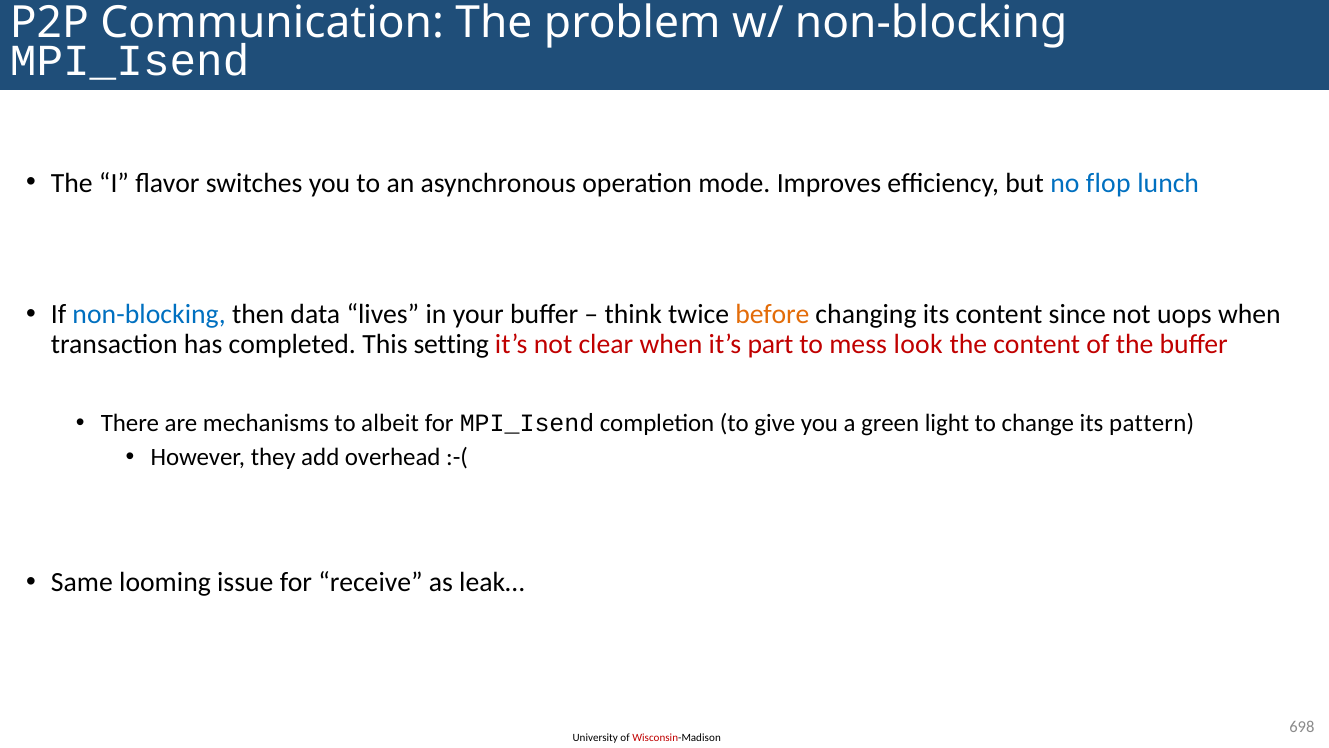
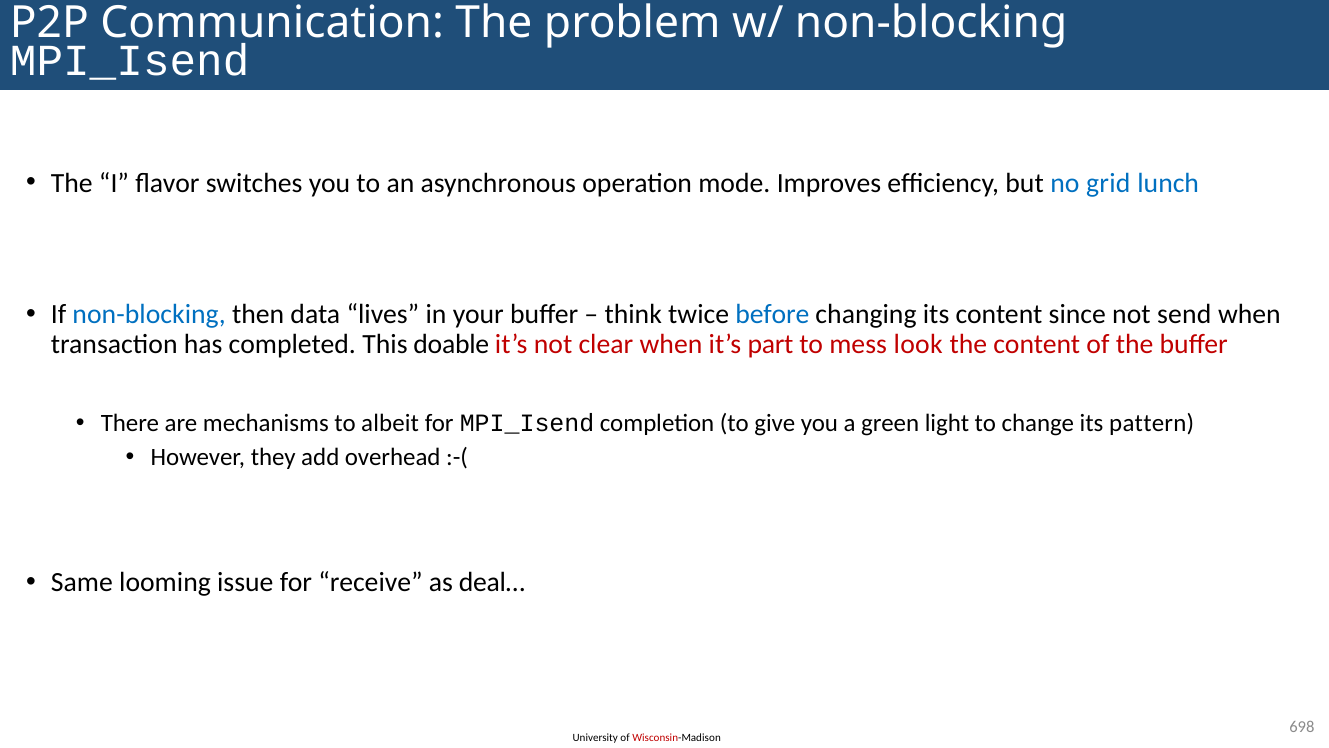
flop: flop -> grid
before colour: orange -> blue
uops: uops -> send
setting: setting -> doable
leak…: leak… -> deal…
